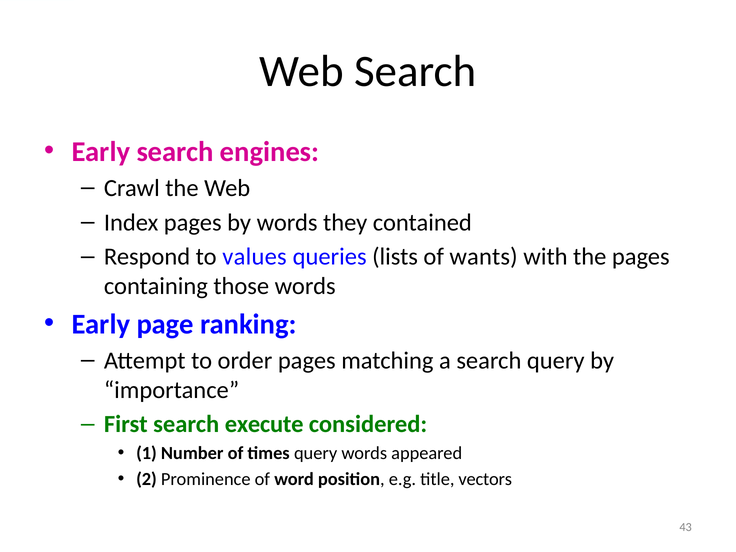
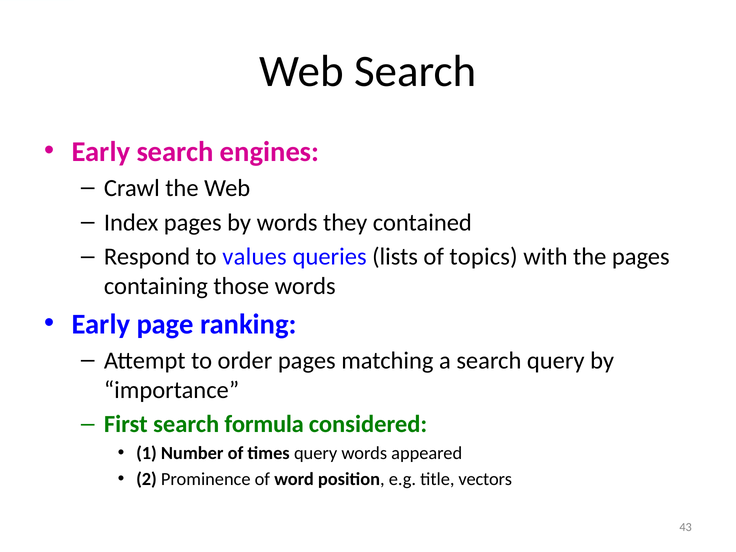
wants: wants -> topics
execute: execute -> formula
